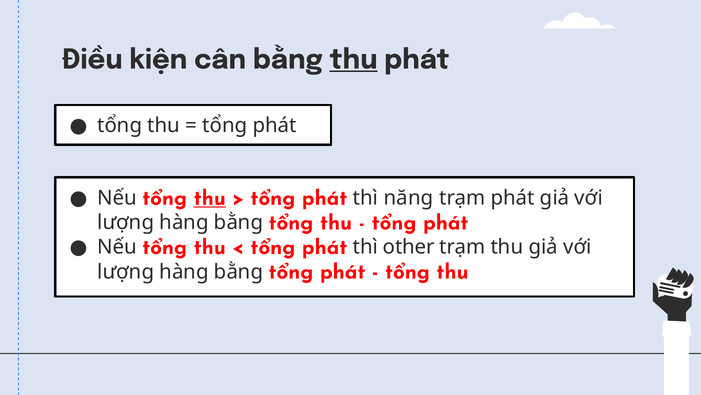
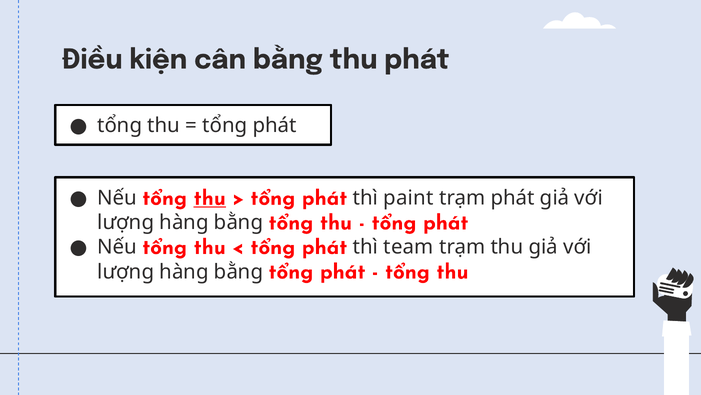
thu at (353, 59) underline: present -> none
năng: năng -> paint
other: other -> team
